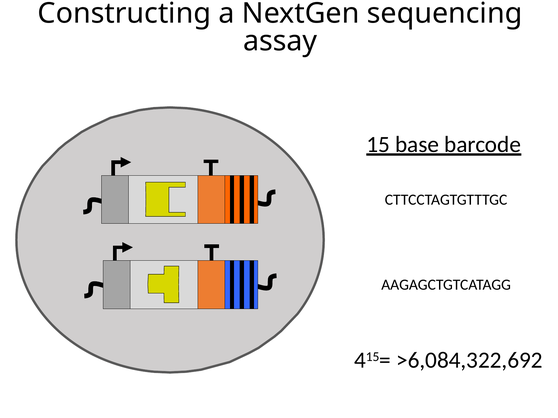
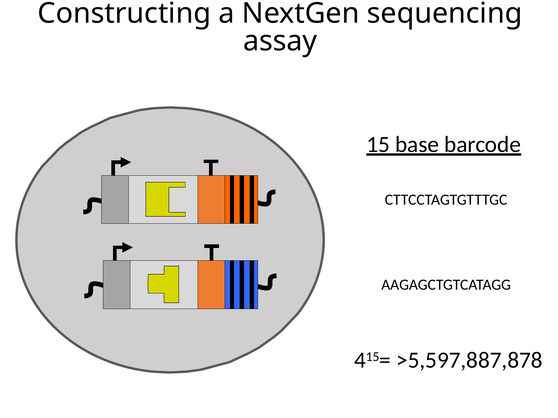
>6,084,322,692: >6,084,322,692 -> >5,597,887,878
